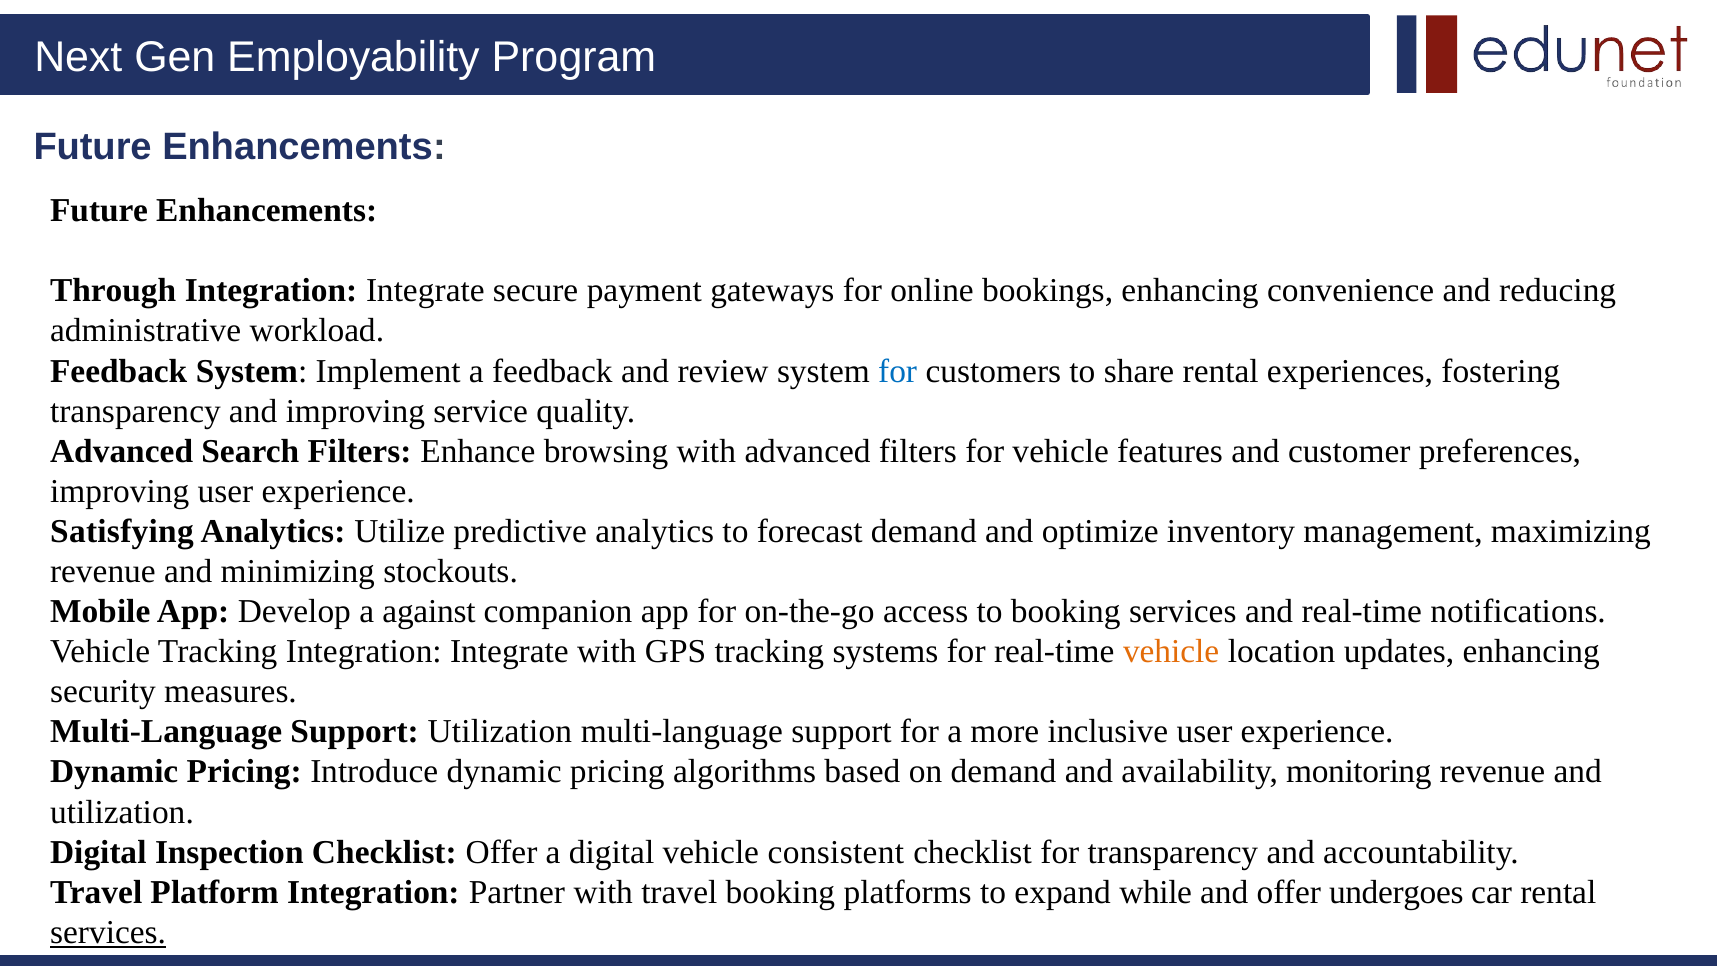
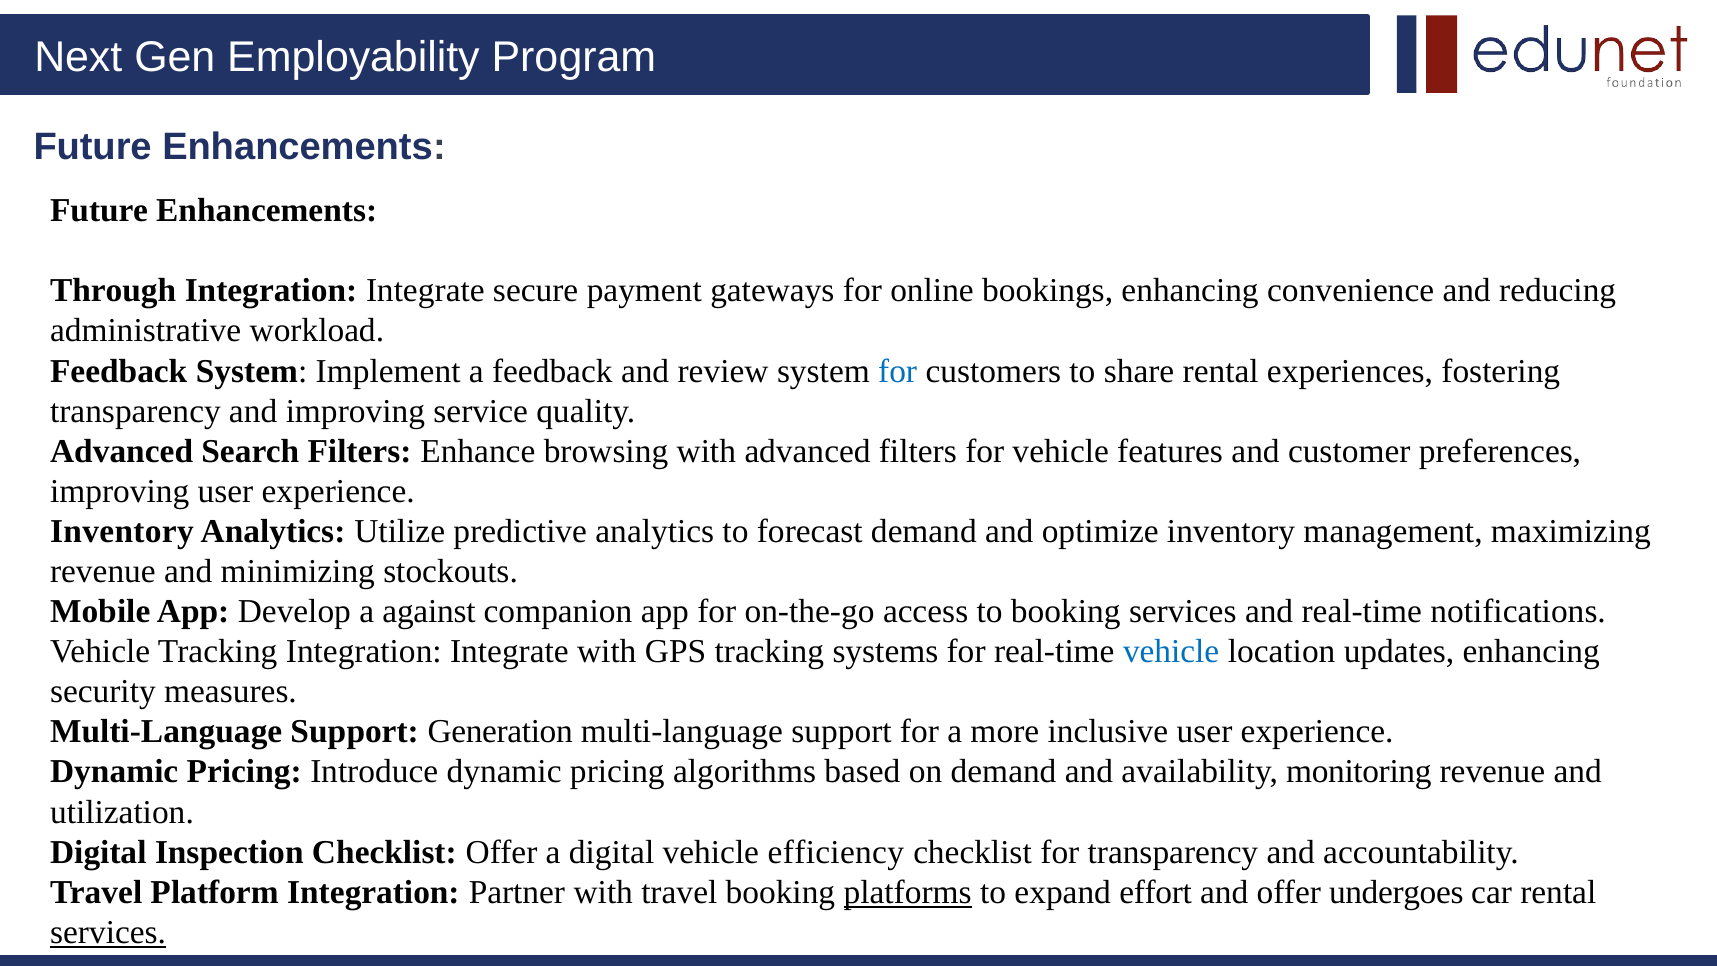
Satisfying at (122, 531): Satisfying -> Inventory
vehicle at (1171, 652) colour: orange -> blue
Support Utilization: Utilization -> Generation
consistent: consistent -> efficiency
platforms underline: none -> present
while: while -> effort
